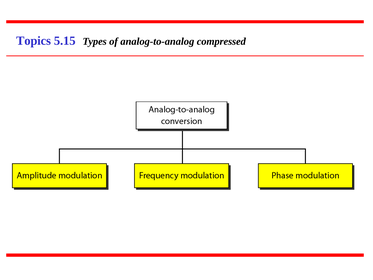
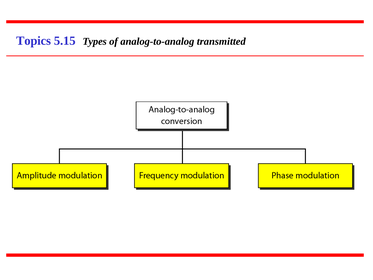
compressed: compressed -> transmitted
